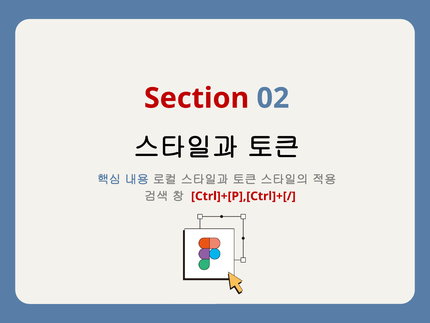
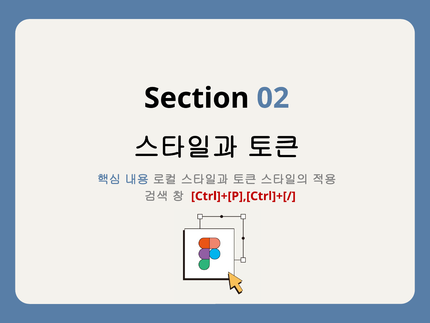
Section colour: red -> black
